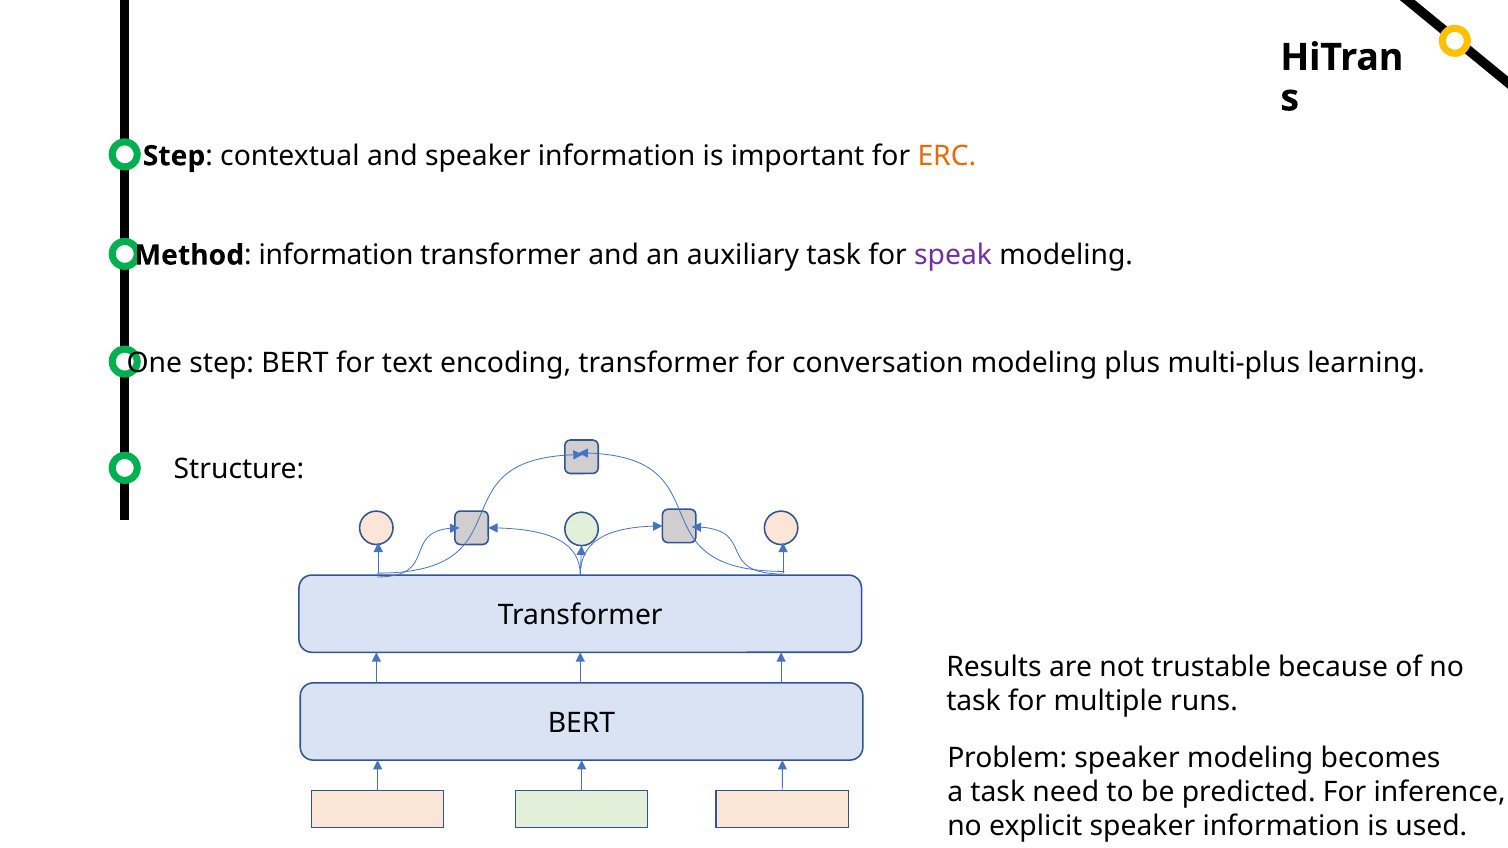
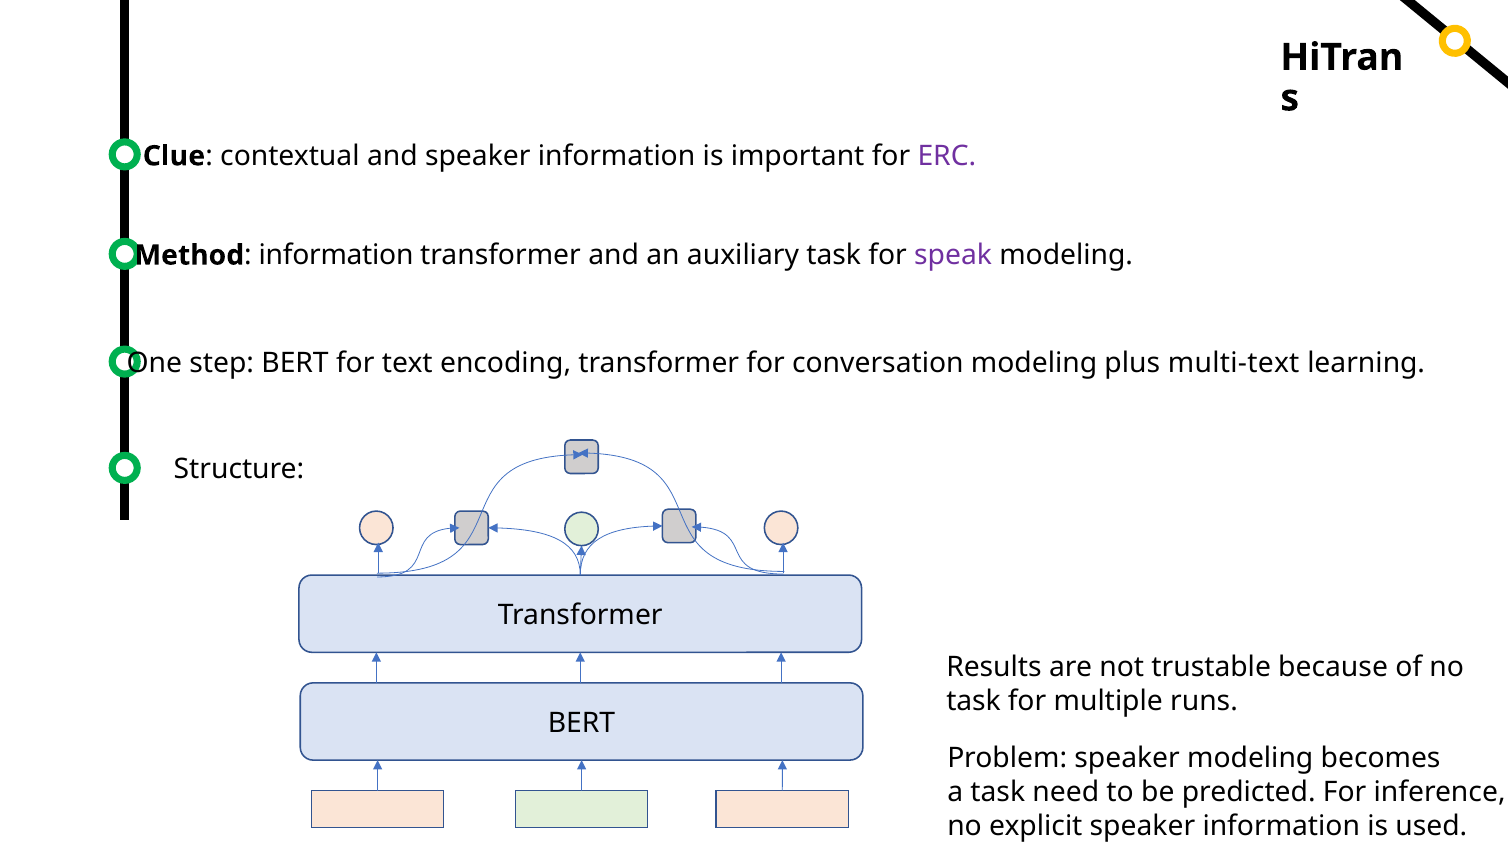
Step at (174, 156): Step -> Clue
ERC colour: orange -> purple
multi-plus: multi-plus -> multi-text
